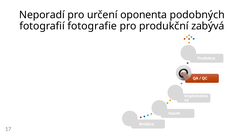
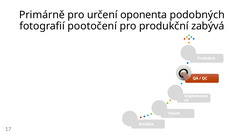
Neporadí: Neporadí -> Primárně
fotografie: fotografie -> pootočení
